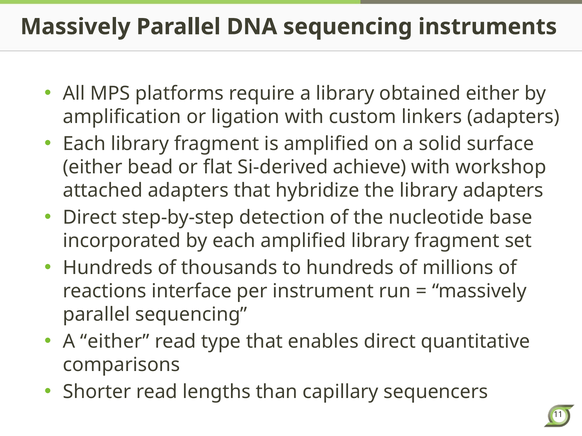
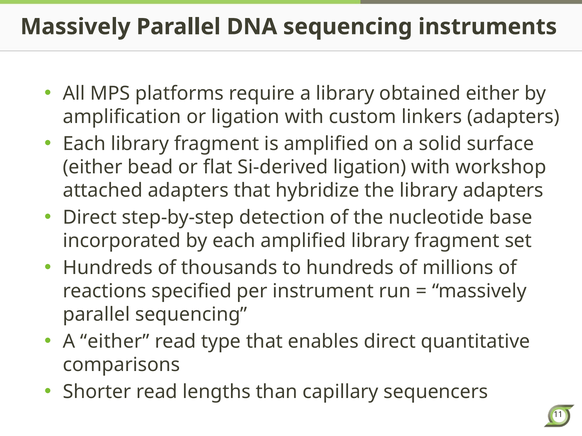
Si-derived achieve: achieve -> ligation
interface: interface -> specified
